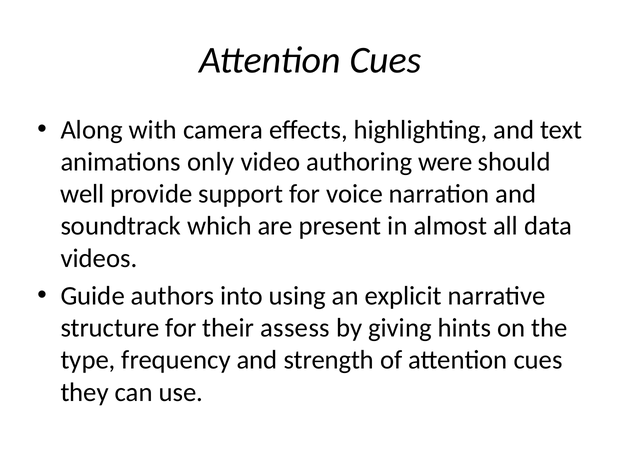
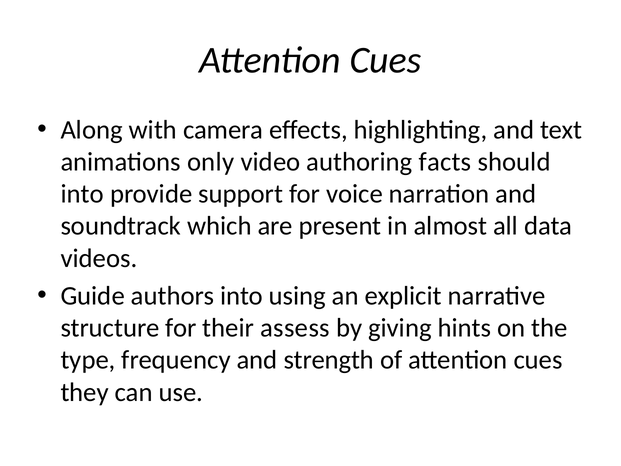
were: were -> facts
well at (82, 194): well -> into
